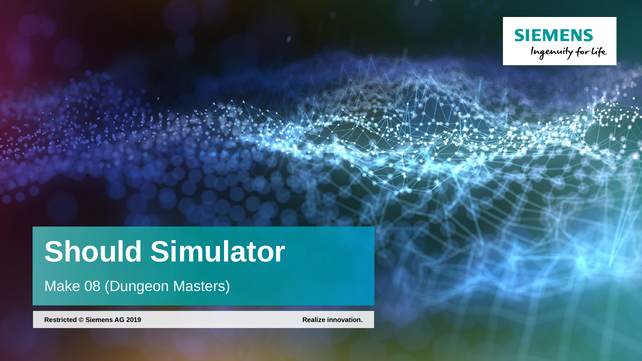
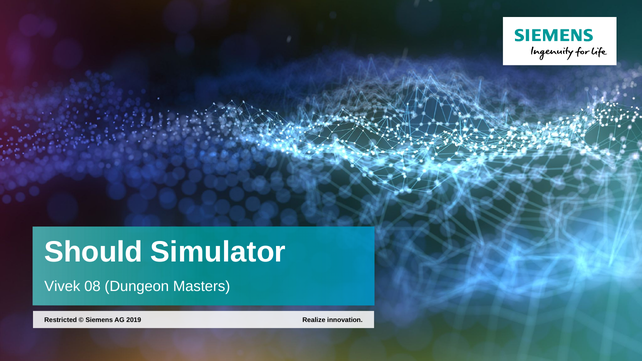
Make: Make -> Vivek
